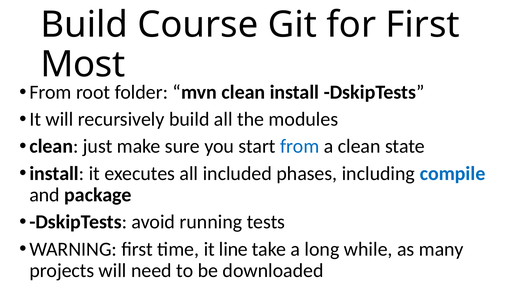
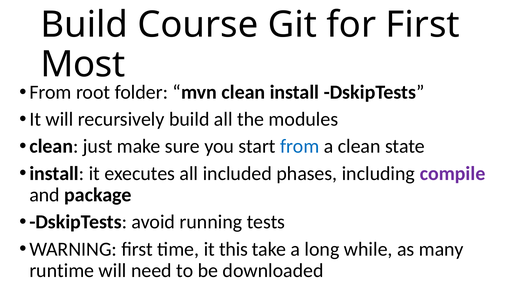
compile colour: blue -> purple
line: line -> this
projects: projects -> runtime
